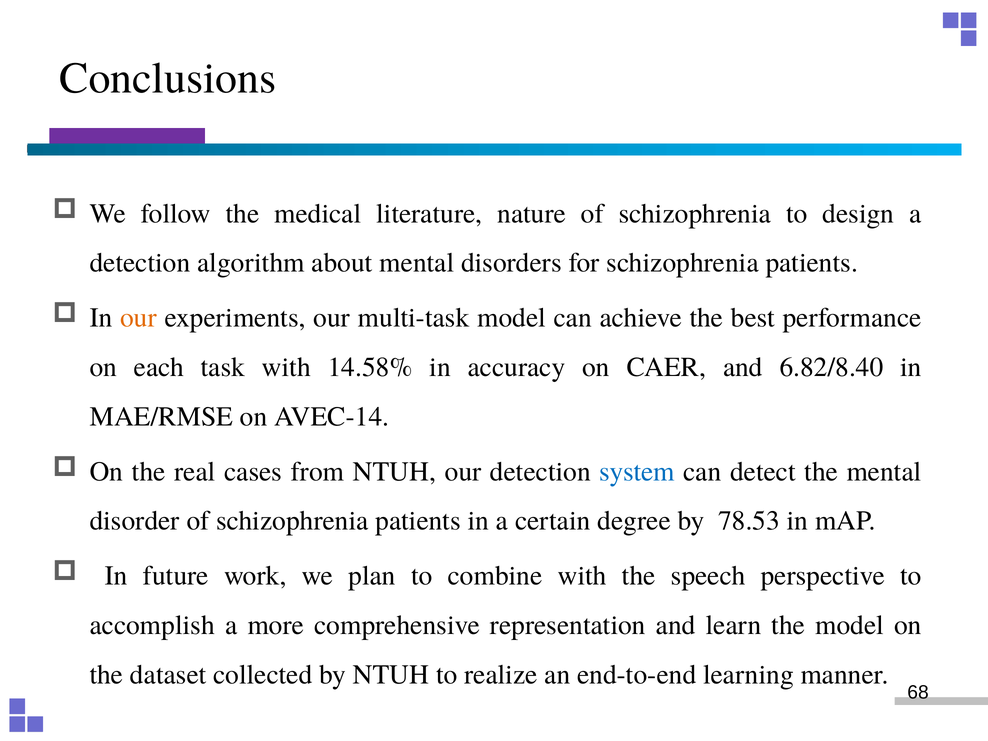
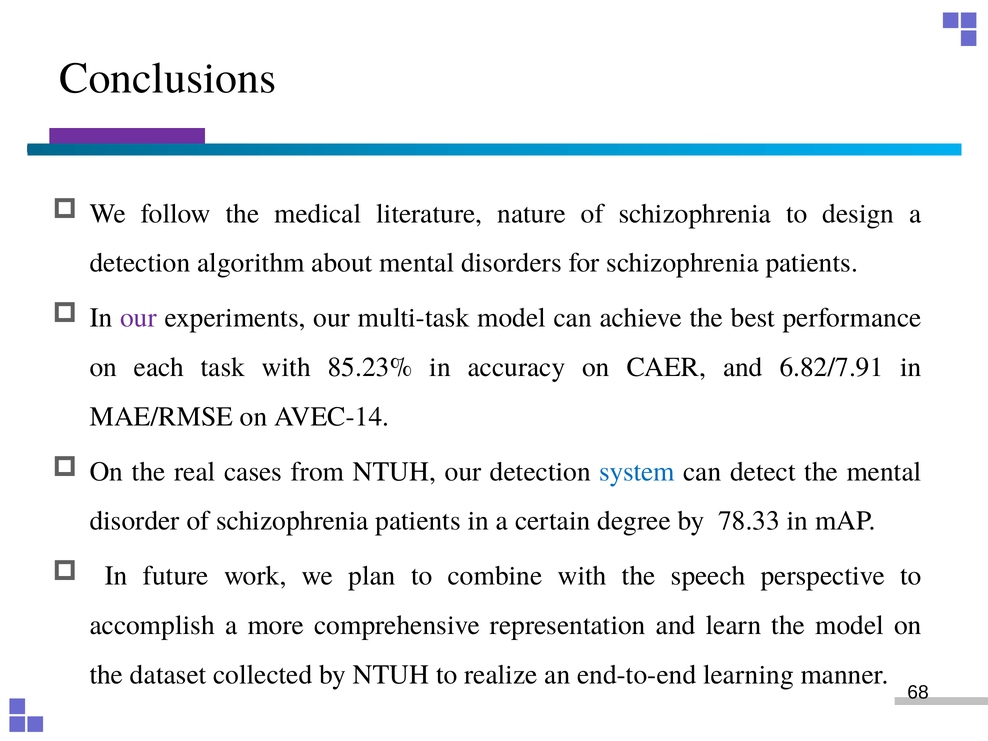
our at (139, 318) colour: orange -> purple
14.58%: 14.58% -> 85.23%
6.82/8.40: 6.82/8.40 -> 6.82/7.91
78.53: 78.53 -> 78.33
